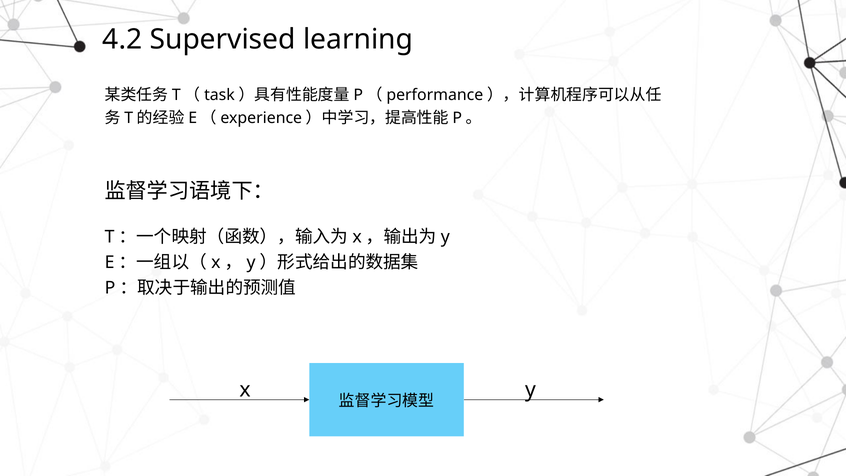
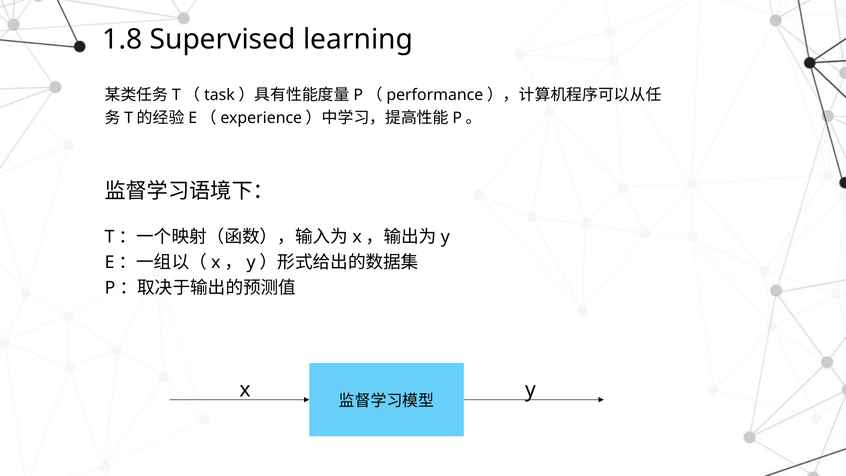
4.2: 4.2 -> 1.8
